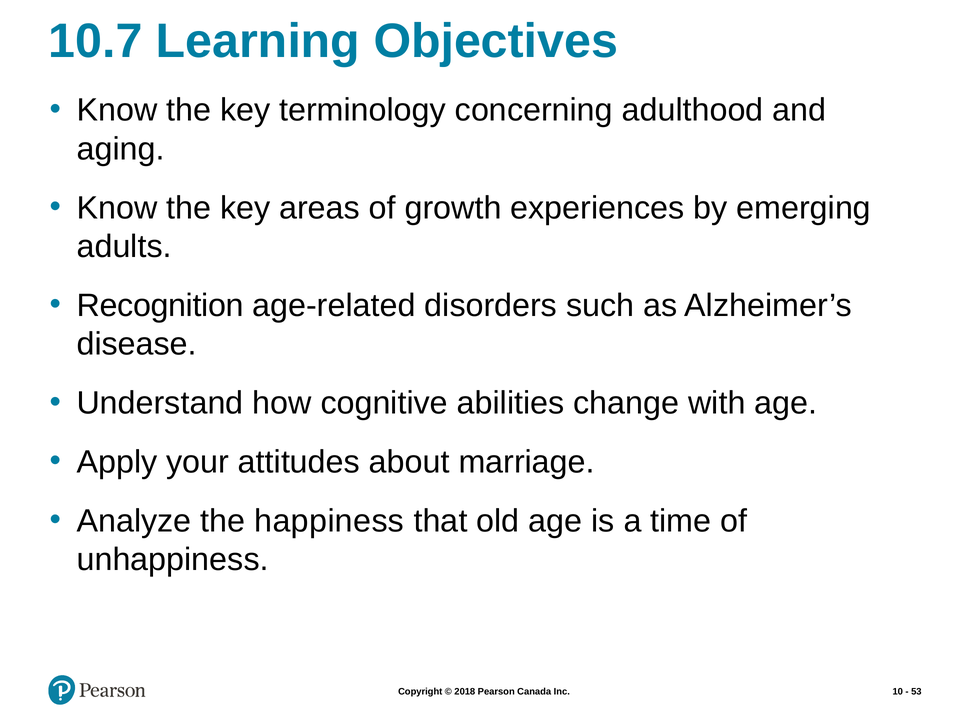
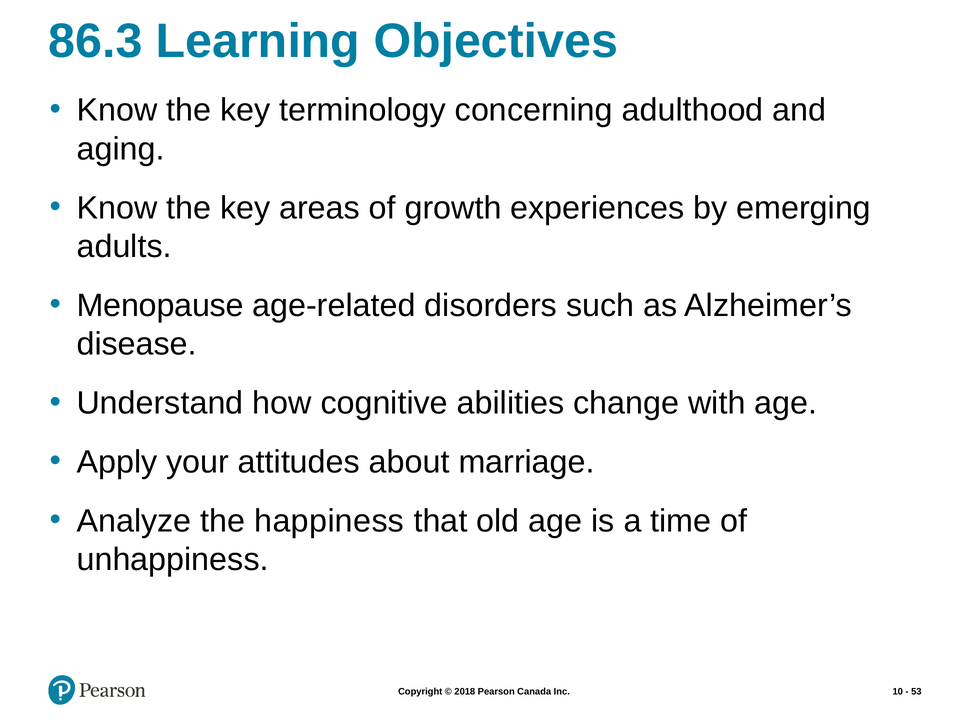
10.7: 10.7 -> 86.3
Recognition: Recognition -> Menopause
